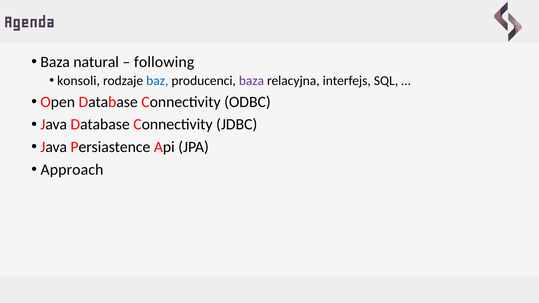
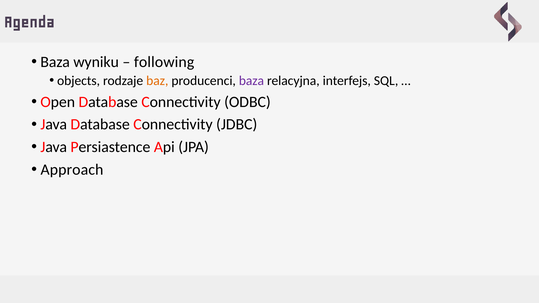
natural: natural -> wyniku
konsoli: konsoli -> objects
baz colour: blue -> orange
